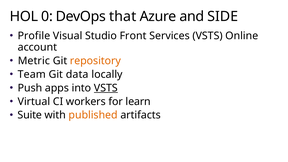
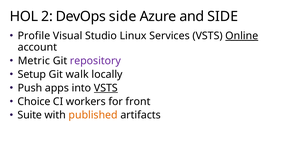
0: 0 -> 2
DevOps that: that -> side
Front: Front -> Linux
Online underline: none -> present
repository colour: orange -> purple
Team: Team -> Setup
data: data -> walk
Virtual: Virtual -> Choice
learn: learn -> front
